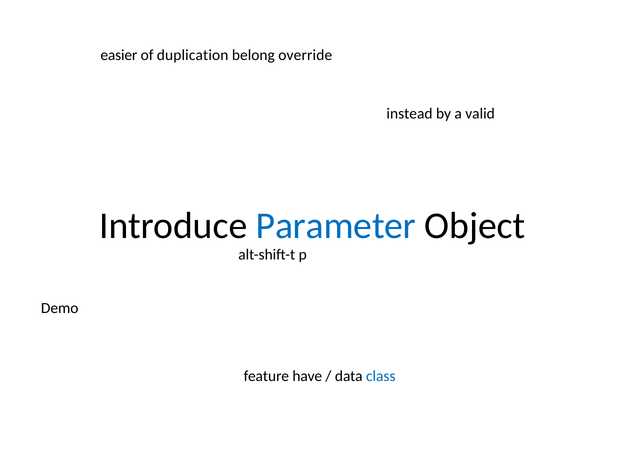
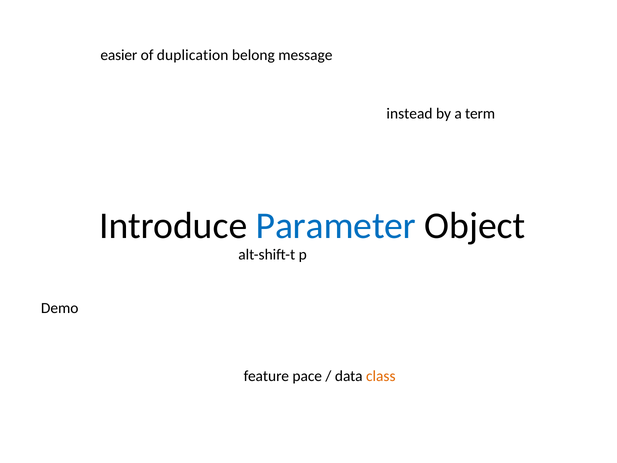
override: override -> message
valid: valid -> term
have: have -> pace
class colour: blue -> orange
